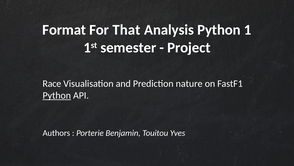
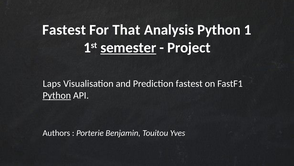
Format at (64, 30): Format -> Fastest
semester underline: none -> present
Race: Race -> Laps
Prediction nature: nature -> fastest
